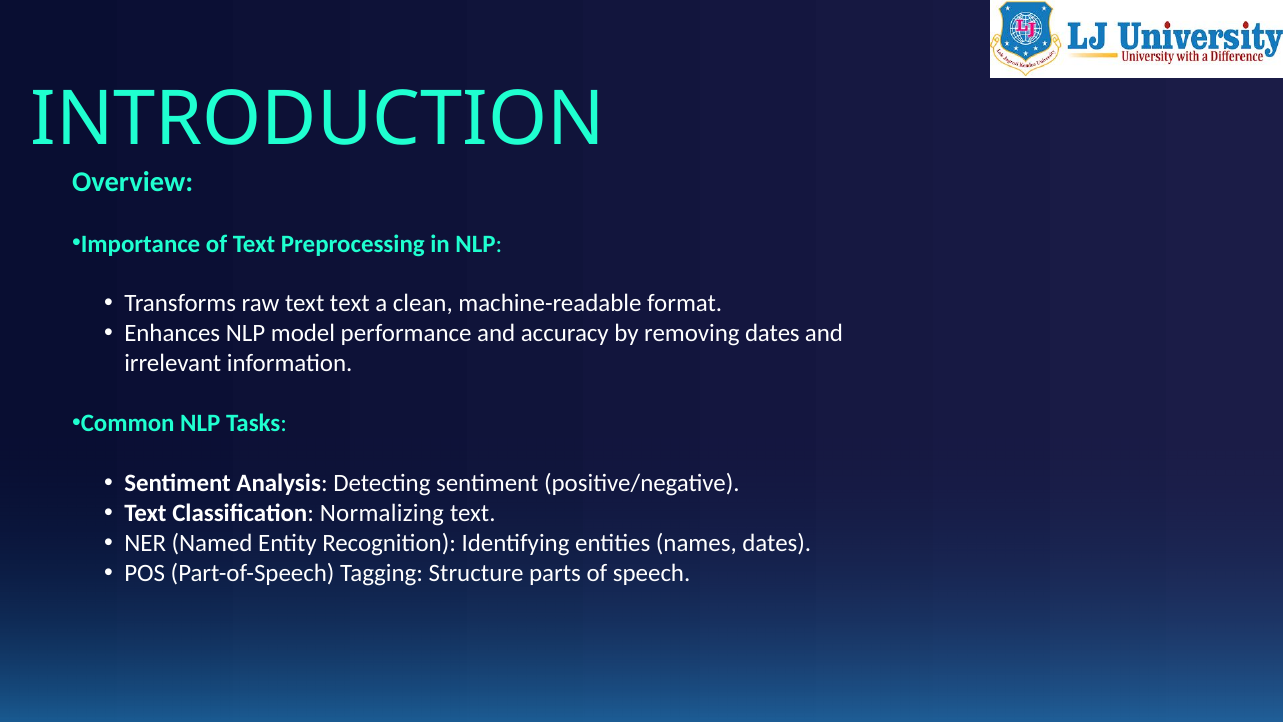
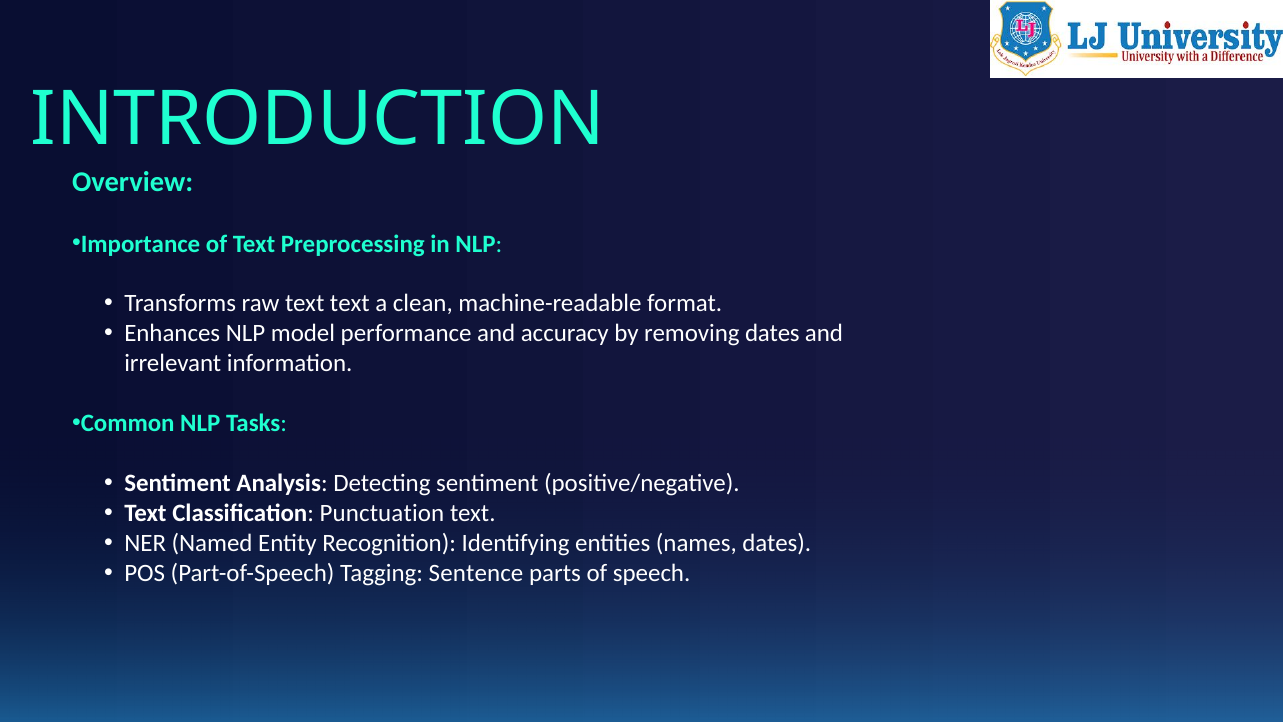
Normalizing: Normalizing -> Punctuation
Structure: Structure -> Sentence
